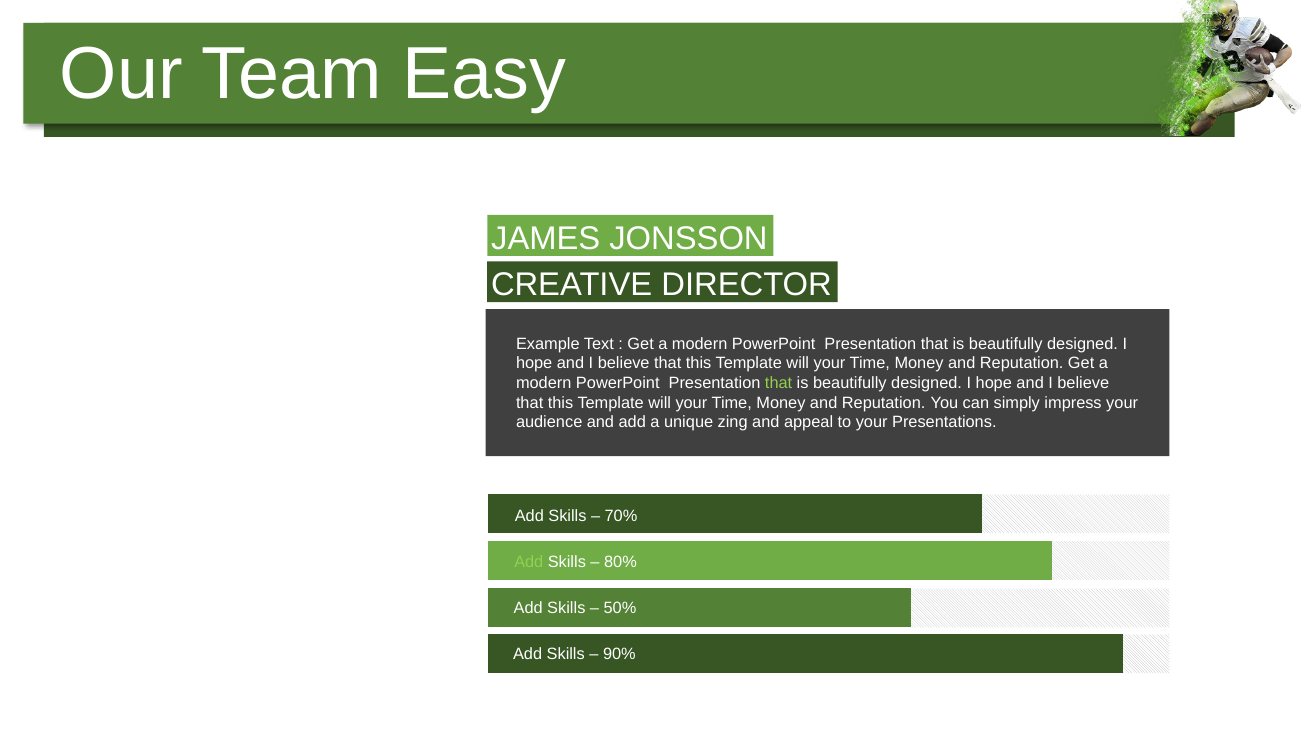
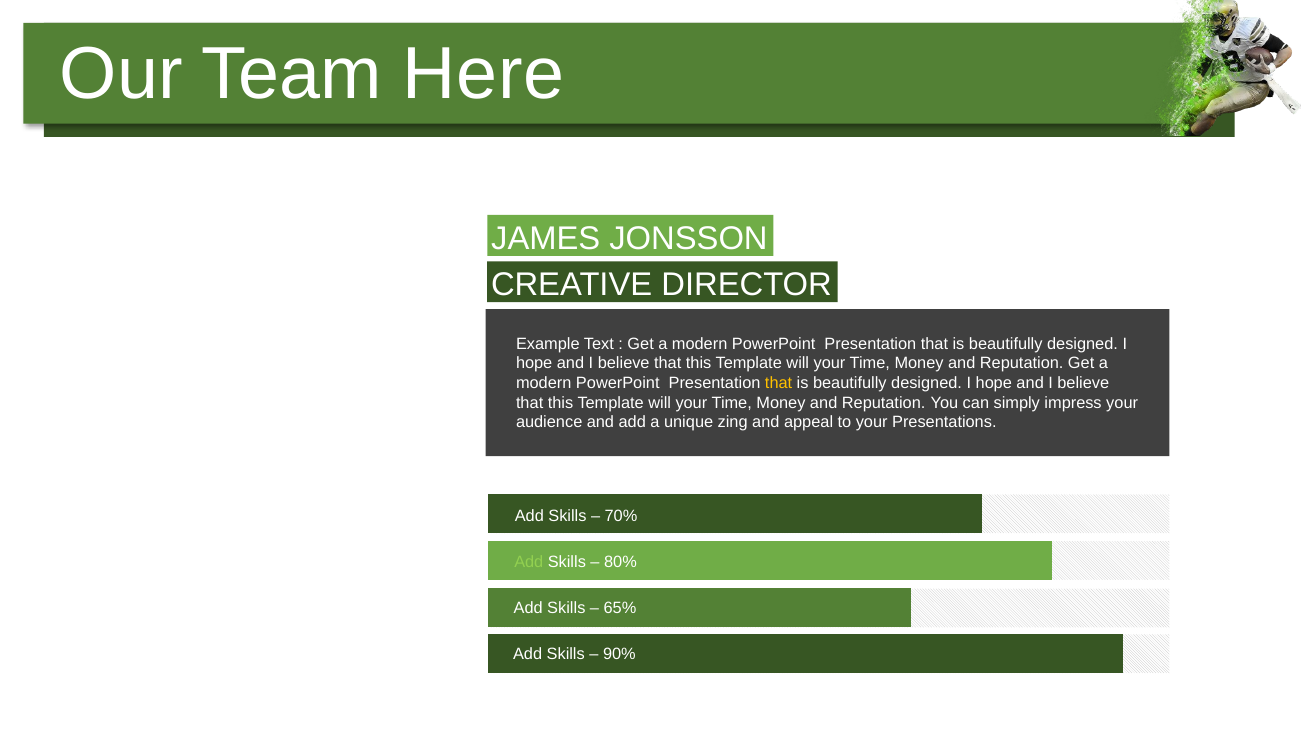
Easy: Easy -> Here
that at (779, 383) colour: light green -> yellow
50%: 50% -> 65%
